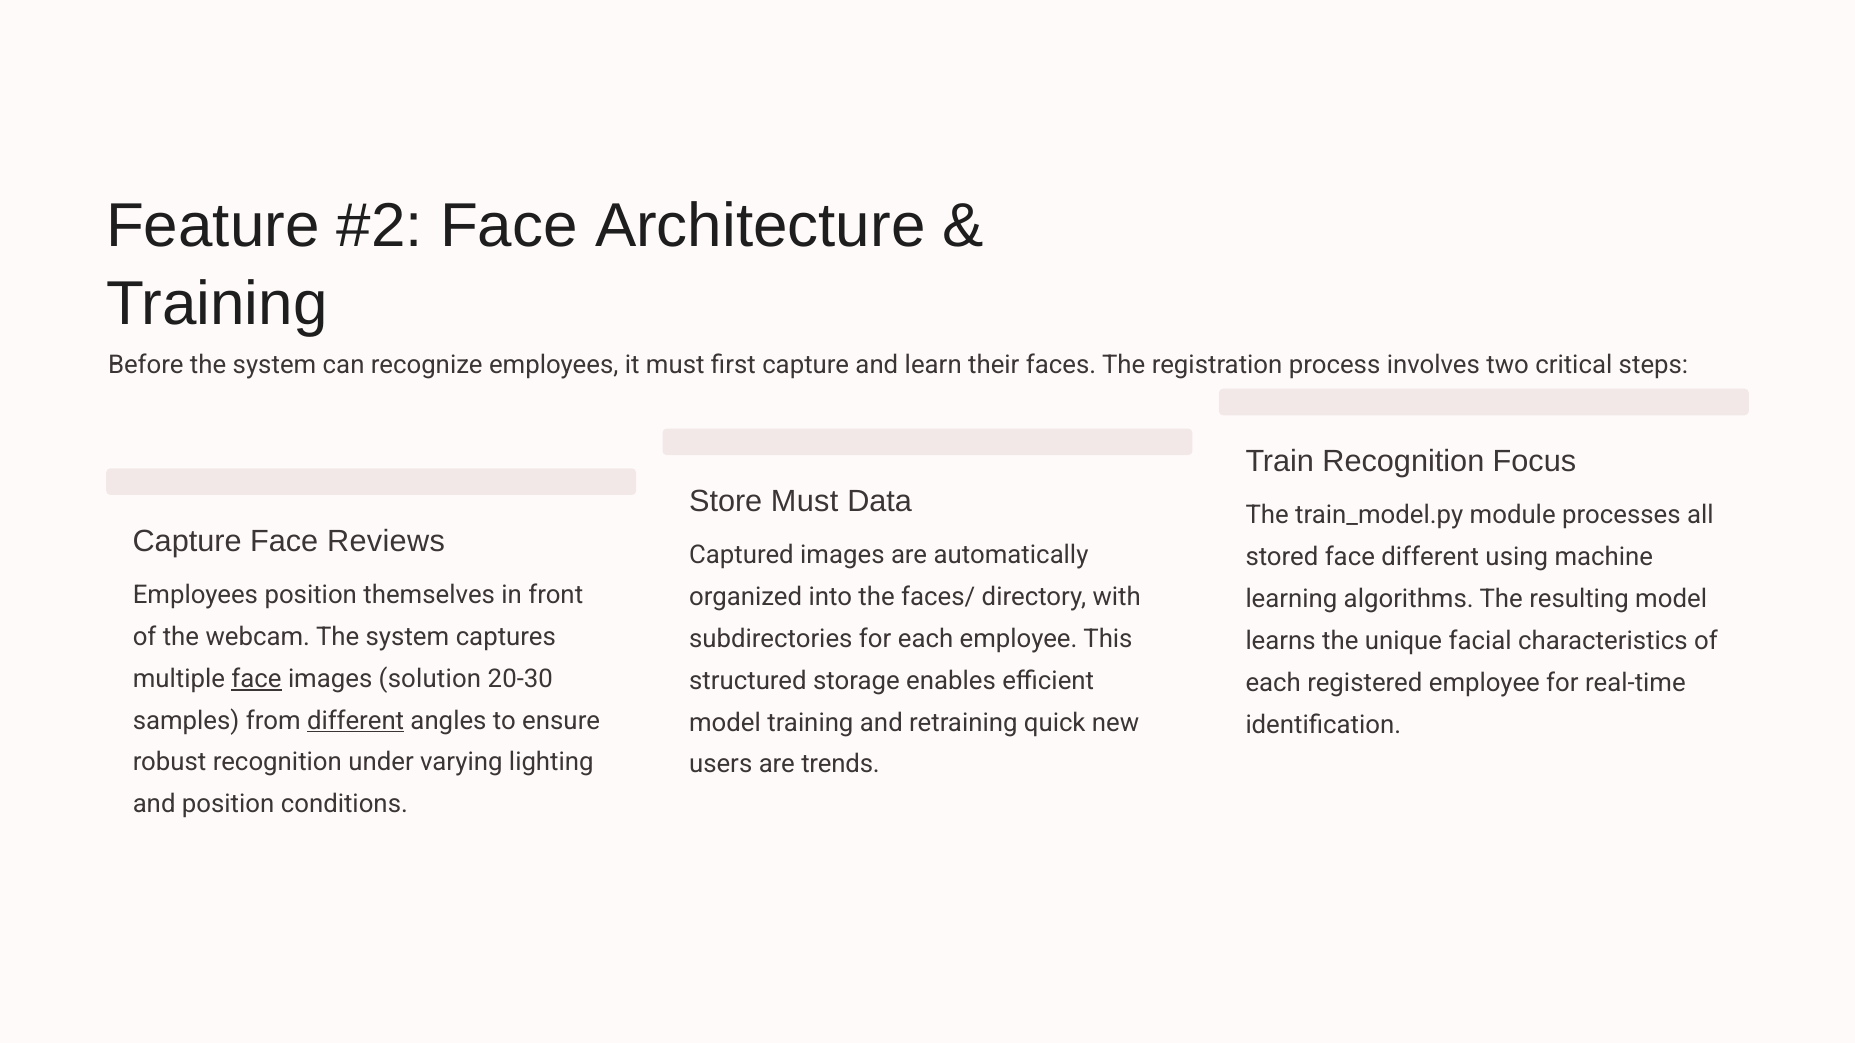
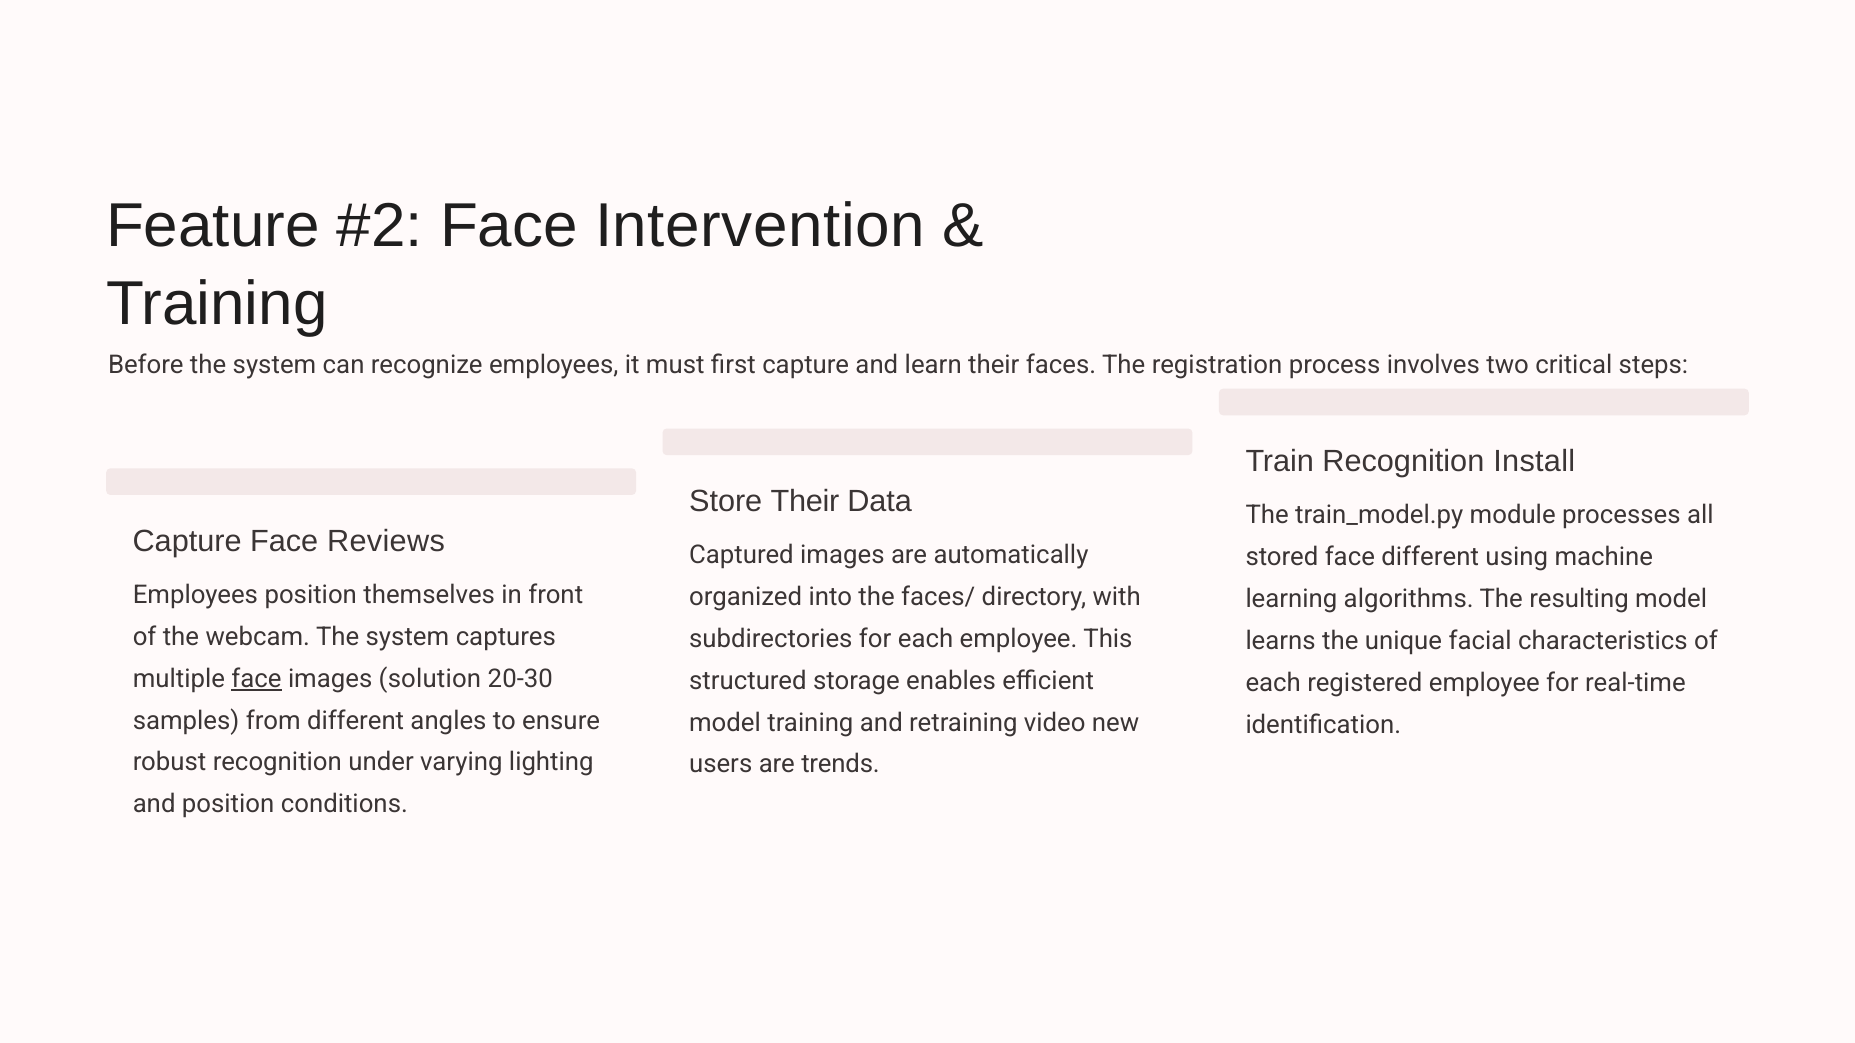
Architecture: Architecture -> Intervention
Focus: Focus -> Install
Store Must: Must -> Their
different at (356, 721) underline: present -> none
quick: quick -> video
